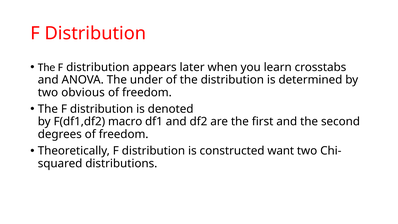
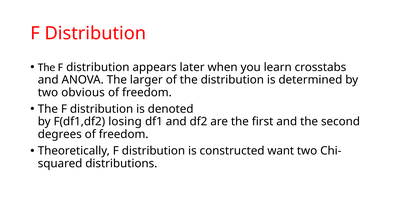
under: under -> larger
macro: macro -> losing
